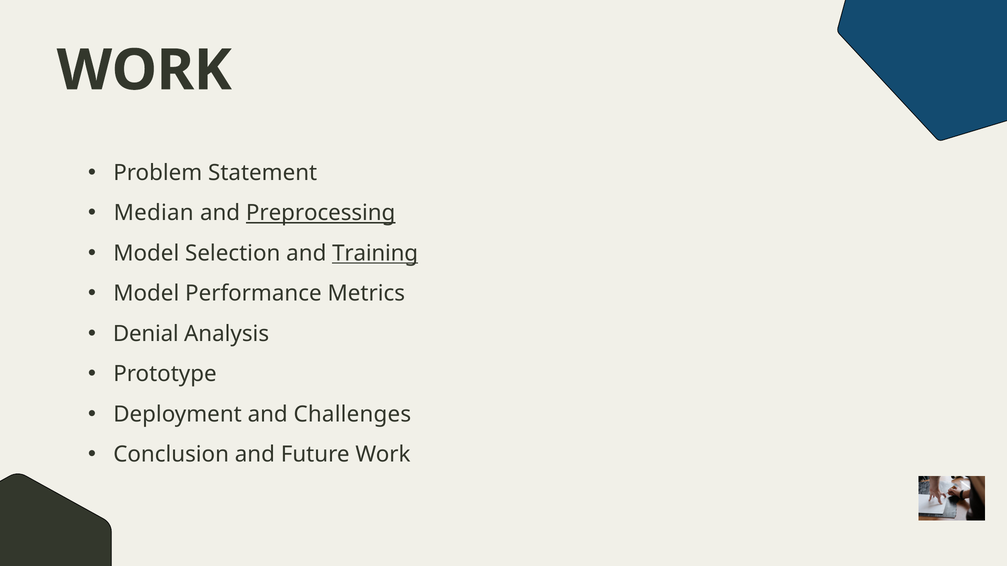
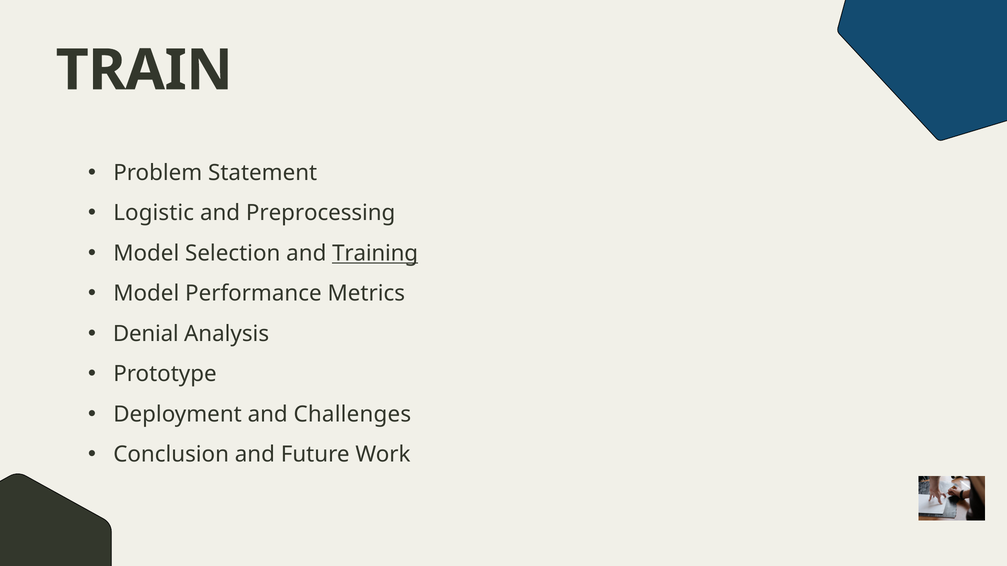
WORK at (144, 70): WORK -> TRAIN
Median: Median -> Logistic
Preprocessing underline: present -> none
